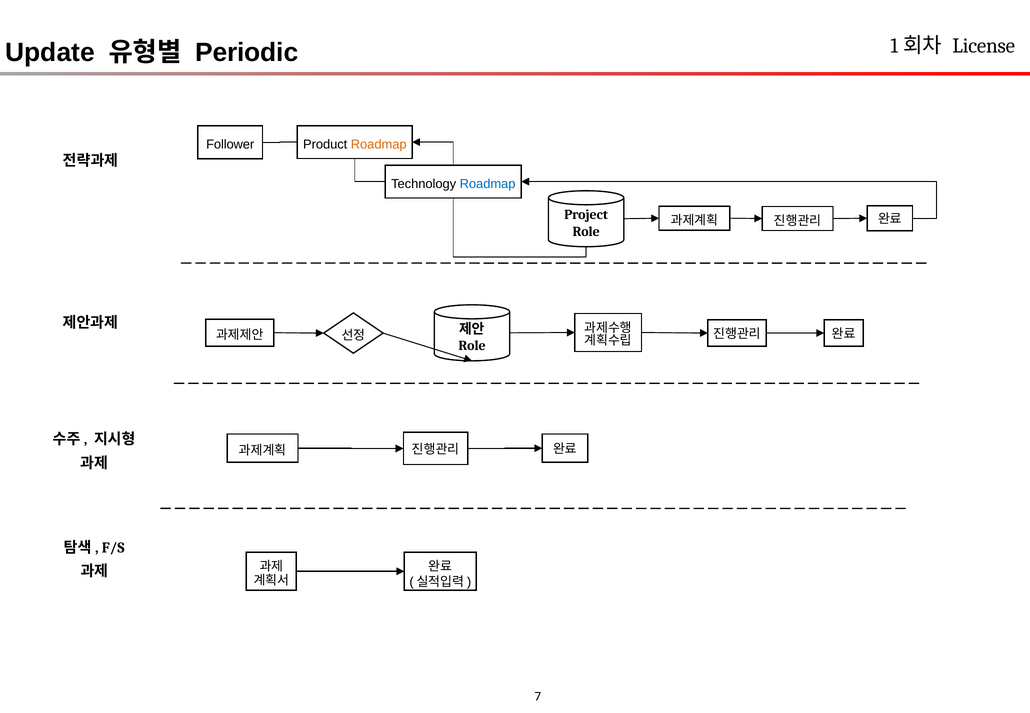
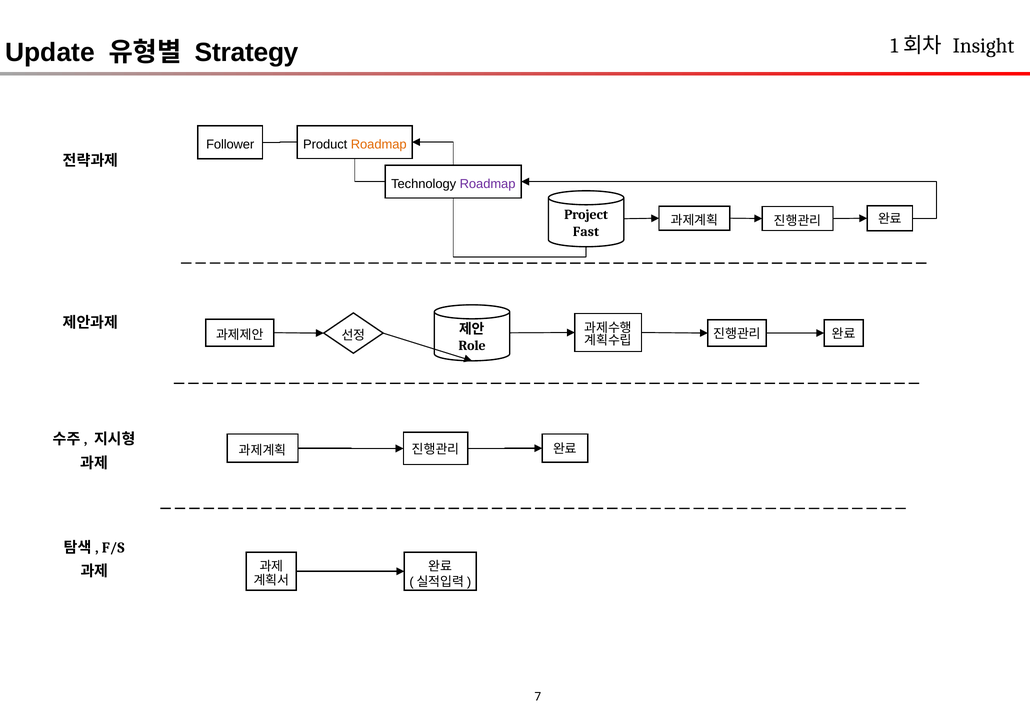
License: License -> Insight
Periodic: Periodic -> Strategy
Roadmap at (488, 184) colour: blue -> purple
Role at (586, 232): Role -> Fast
